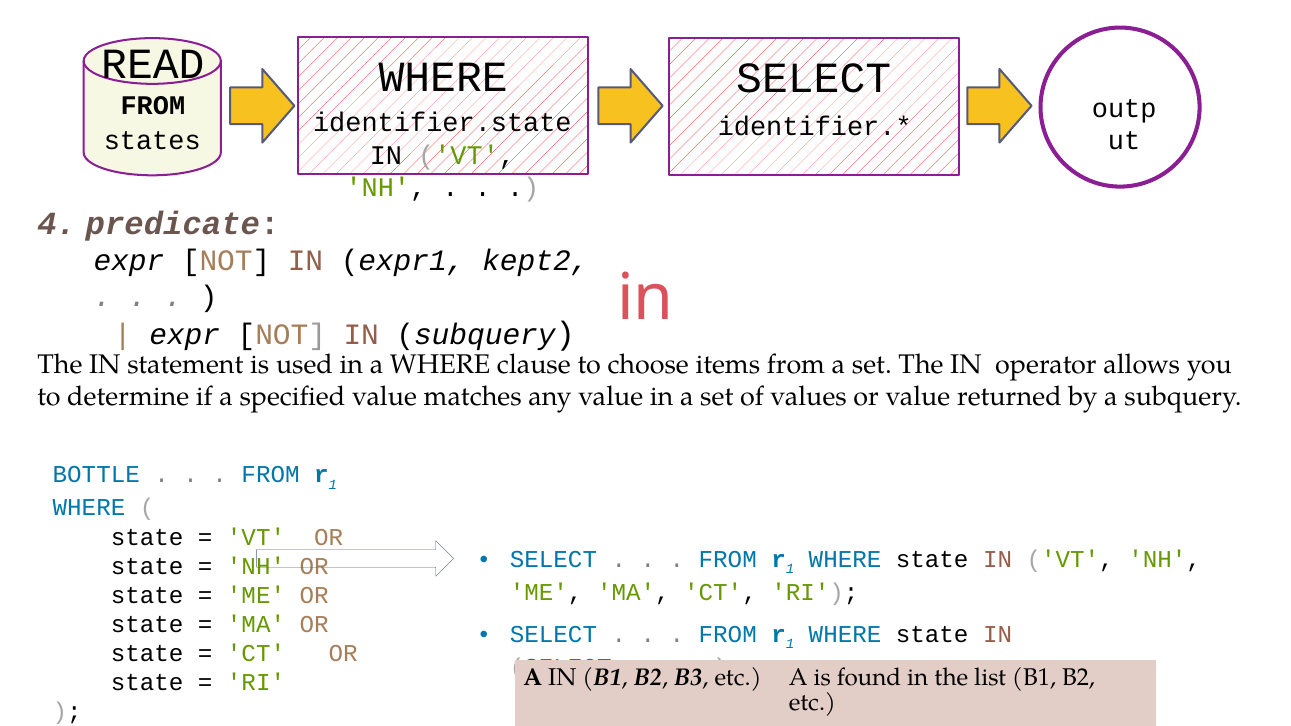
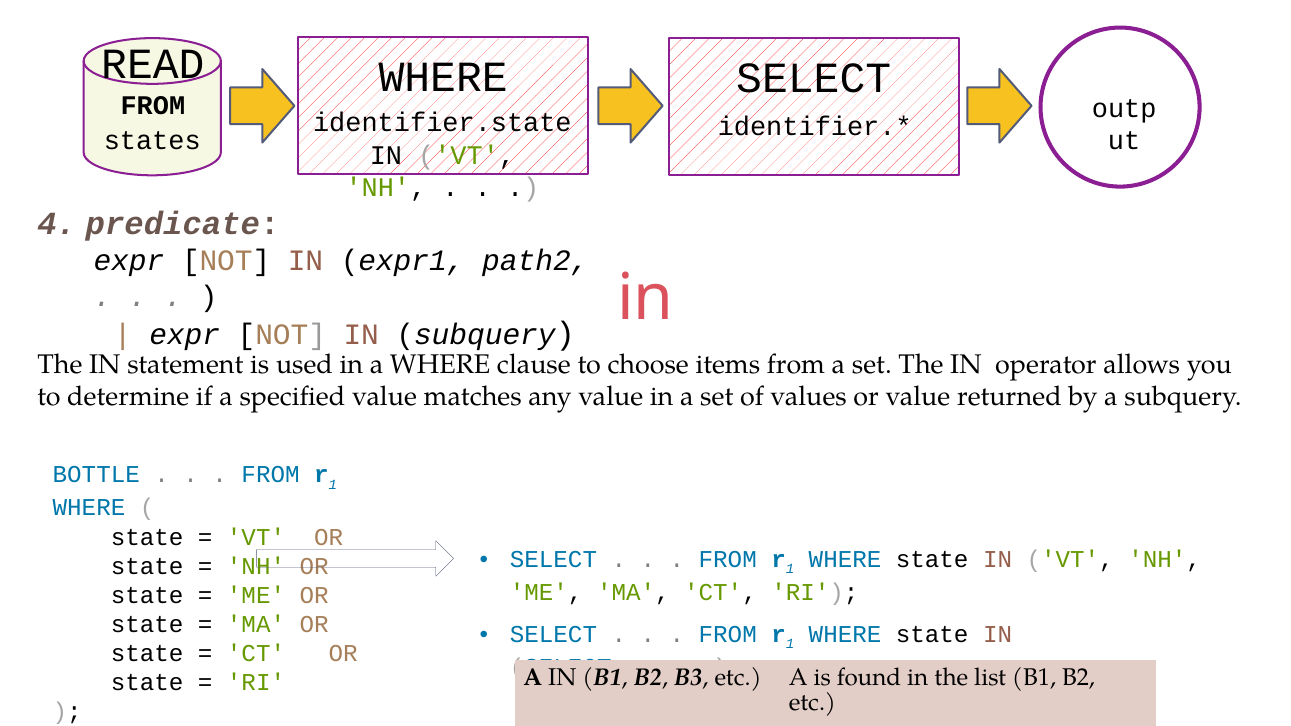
kept2: kept2 -> path2
